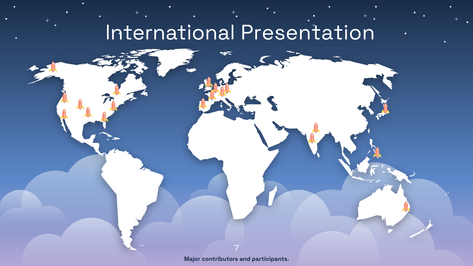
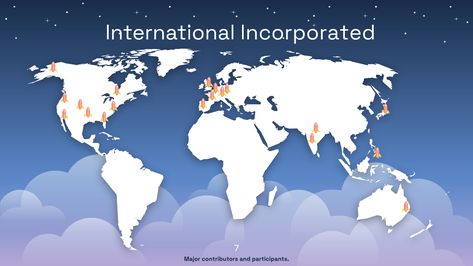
Presentation: Presentation -> Incorporated
